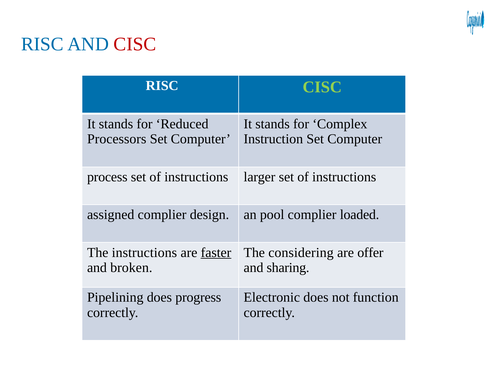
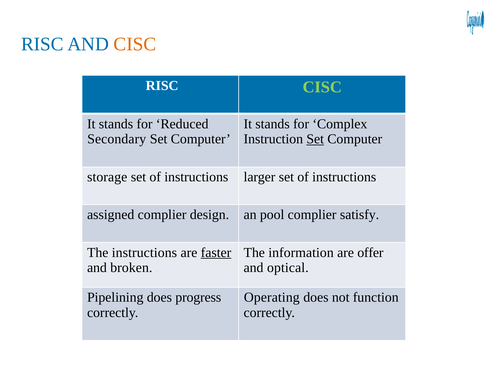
CISC at (135, 44) colour: red -> orange
Processors: Processors -> Secondary
Set at (315, 139) underline: none -> present
process: process -> storage
loaded: loaded -> satisfy
considering: considering -> information
sharing: sharing -> optical
Electronic: Electronic -> Operating
